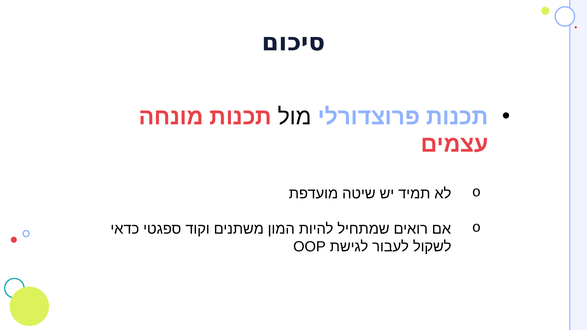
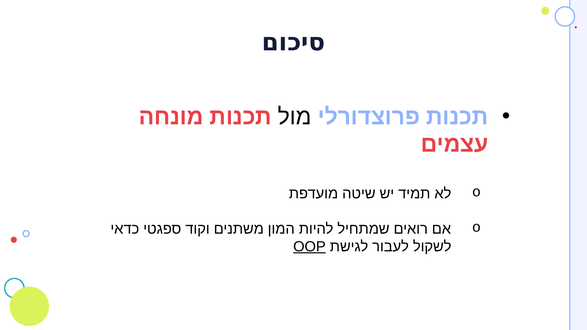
OOP underline: none -> present
